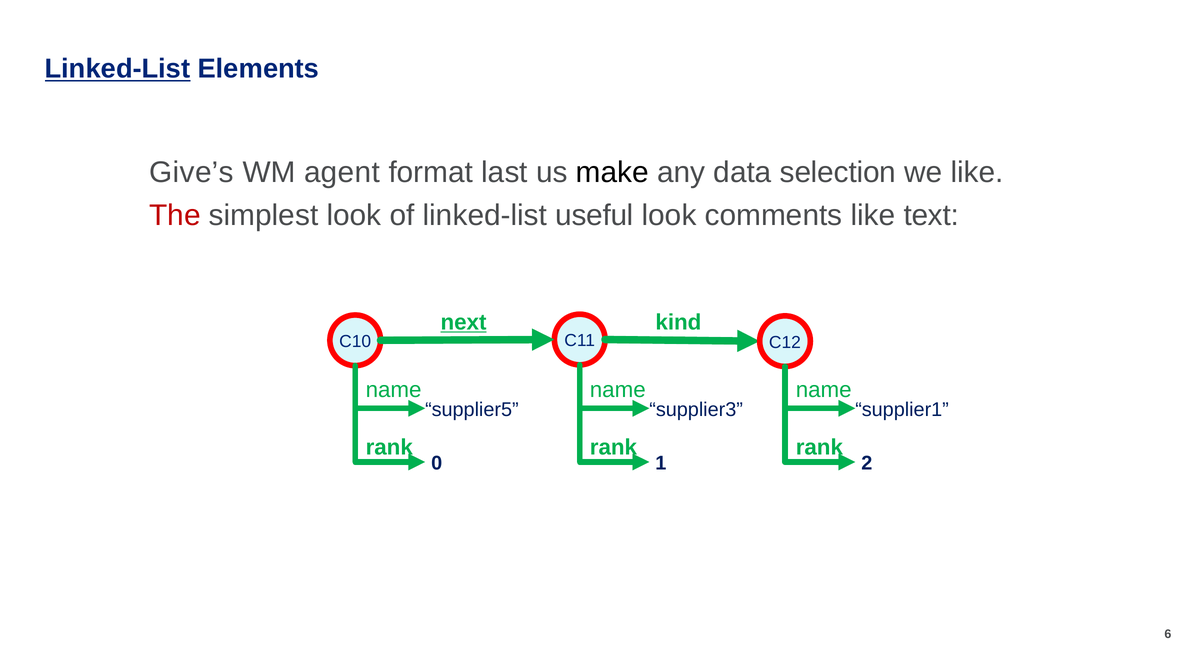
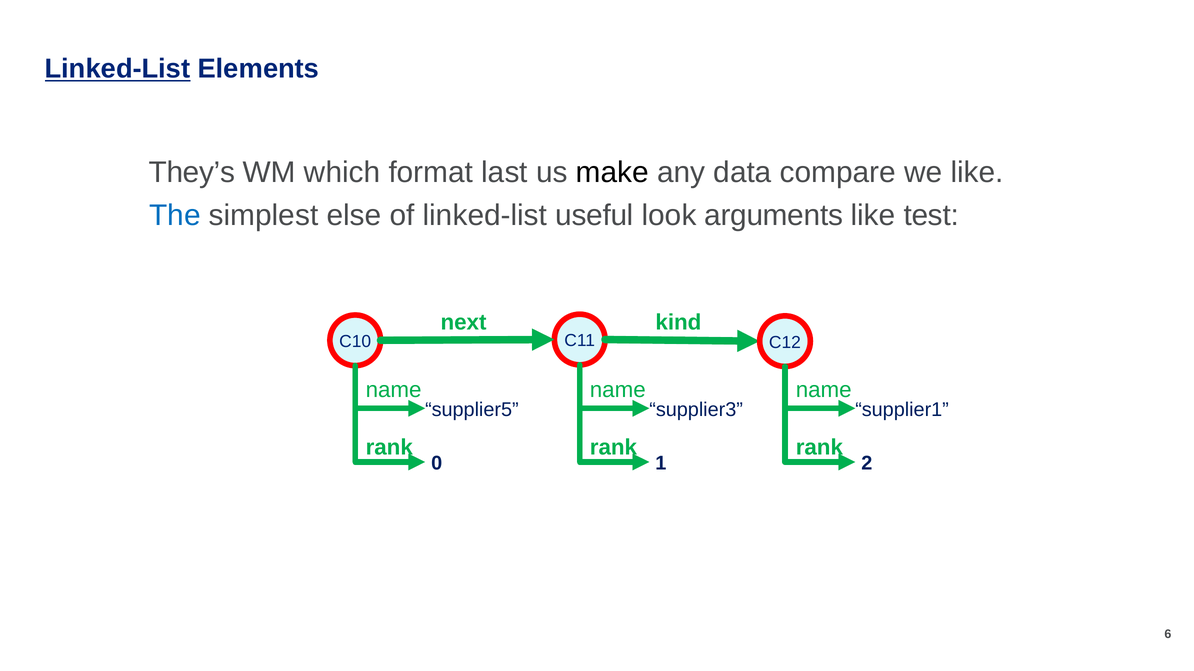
Give’s: Give’s -> They’s
agent: agent -> which
selection: selection -> compare
The colour: red -> blue
simplest look: look -> else
comments: comments -> arguments
text: text -> test
next underline: present -> none
